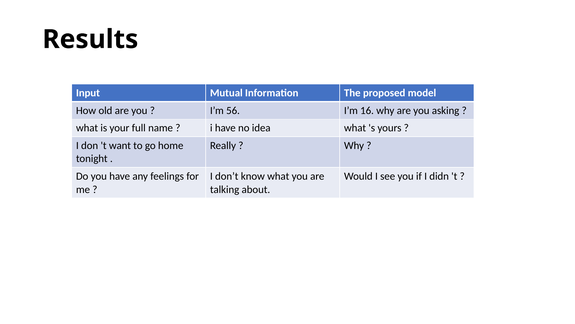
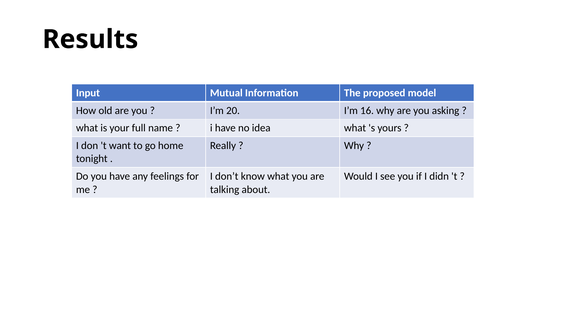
56: 56 -> 20
